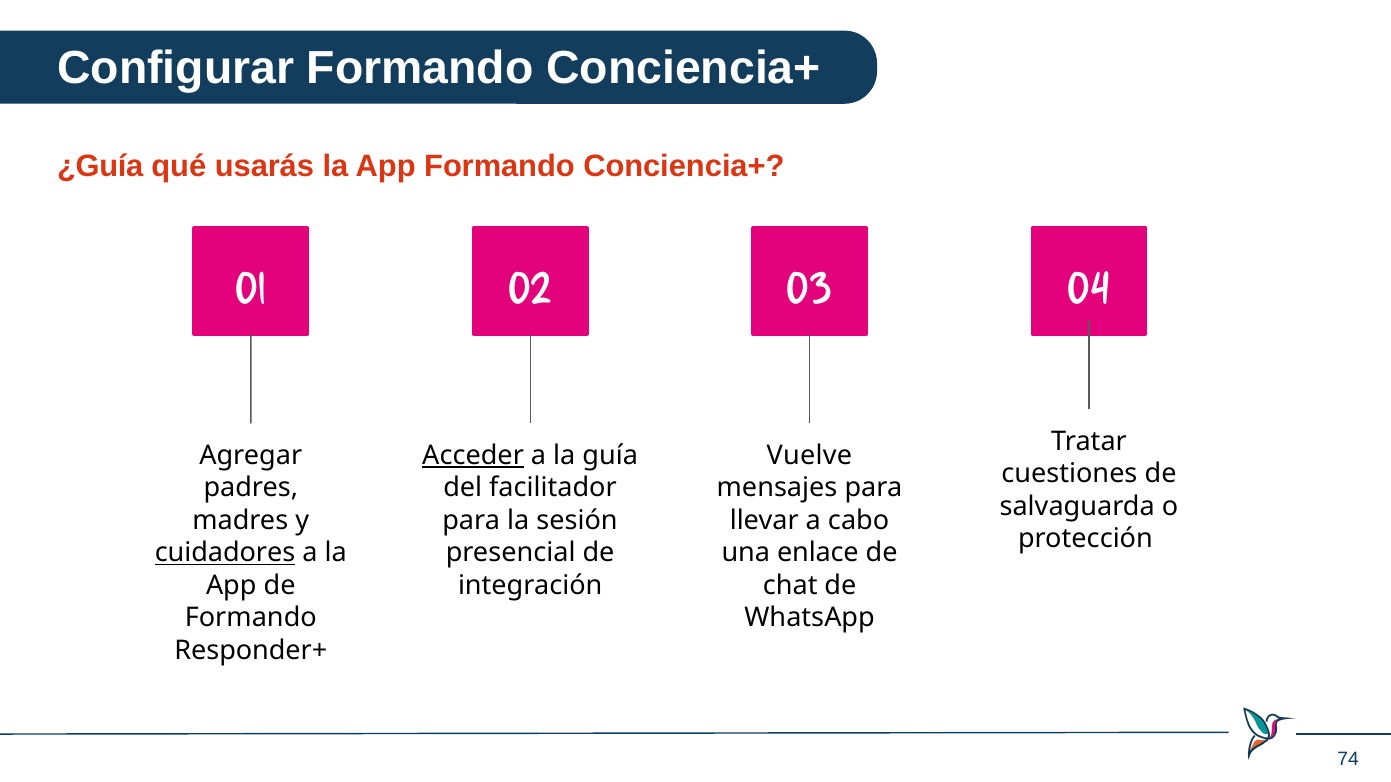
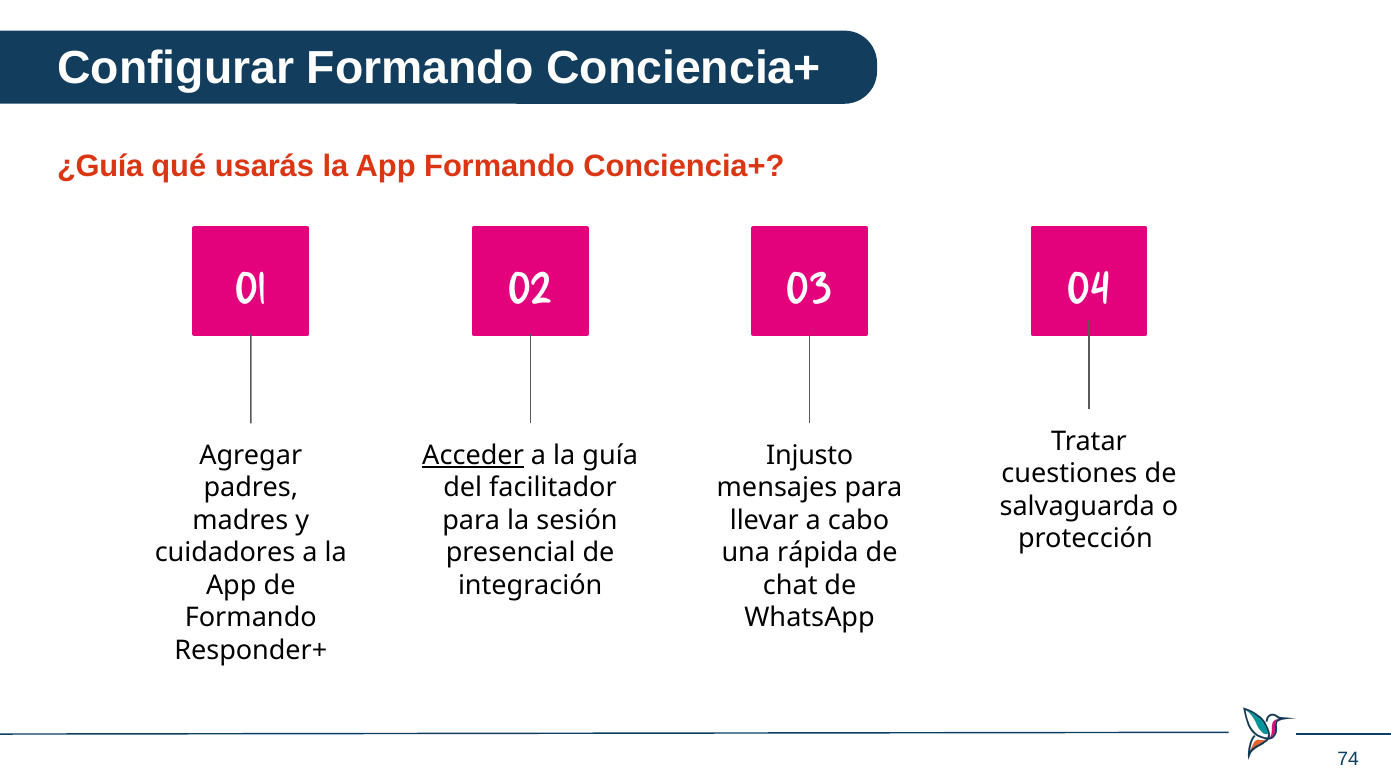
Vuelve: Vuelve -> Injusto
cuidadores underline: present -> none
enlace: enlace -> rápida
